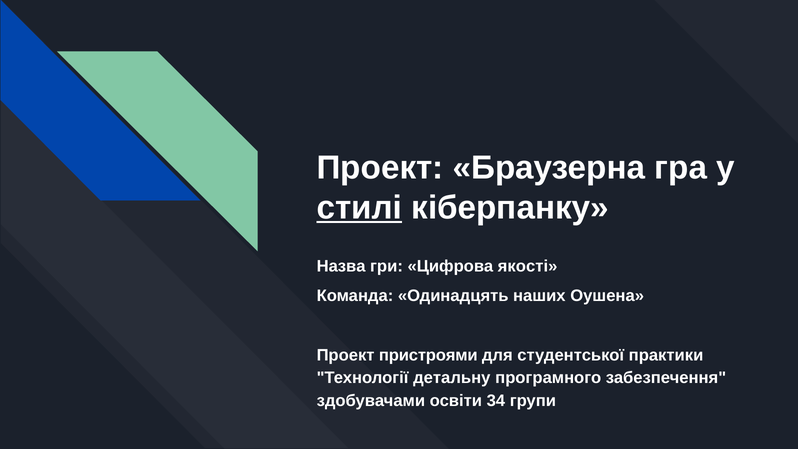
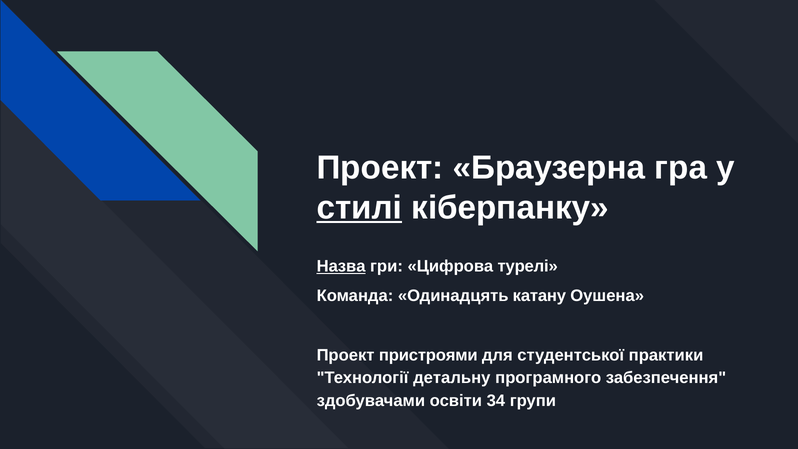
Назва underline: none -> present
якості: якості -> турелі
наших: наших -> катану
